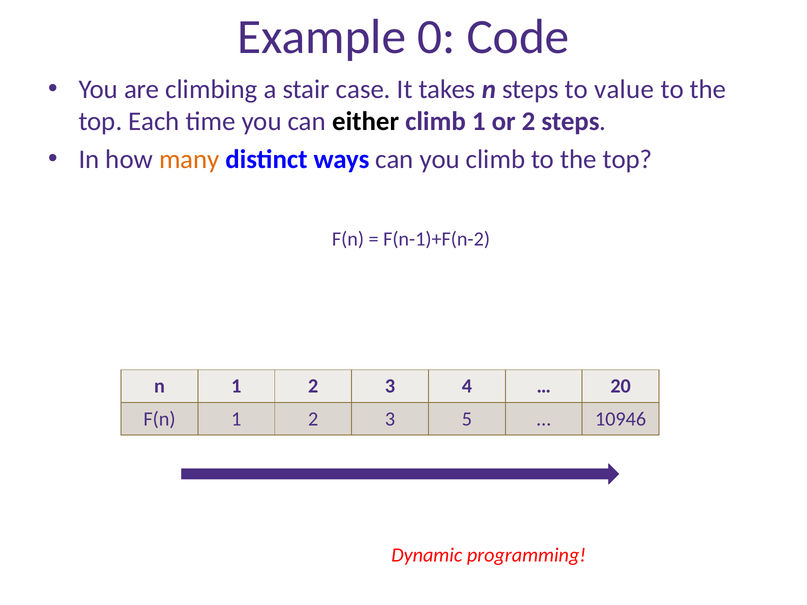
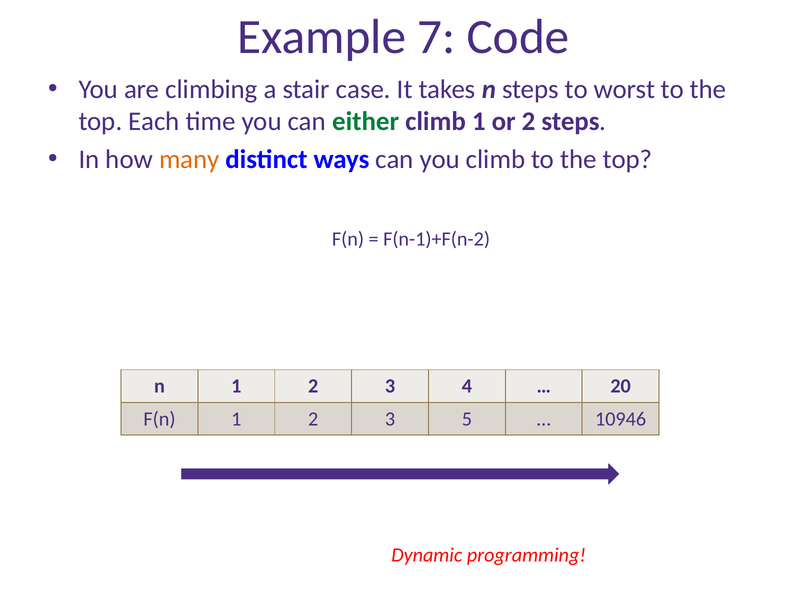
0: 0 -> 7
value: value -> worst
either colour: black -> green
